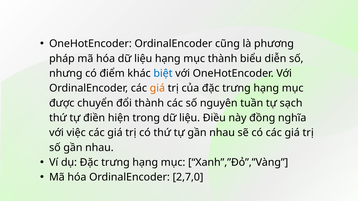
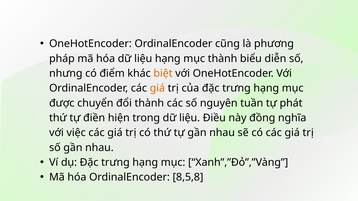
biệt colour: blue -> orange
sạch: sạch -> phát
2,7,0: 2,7,0 -> 8,5,8
